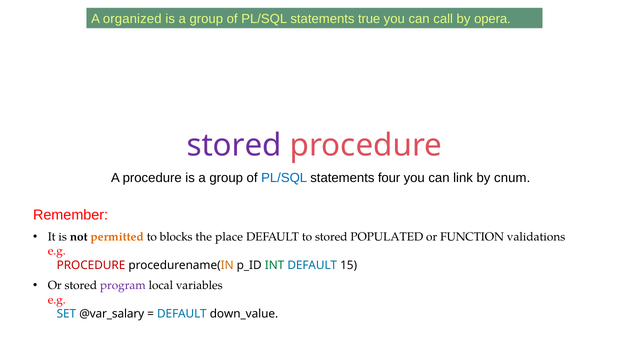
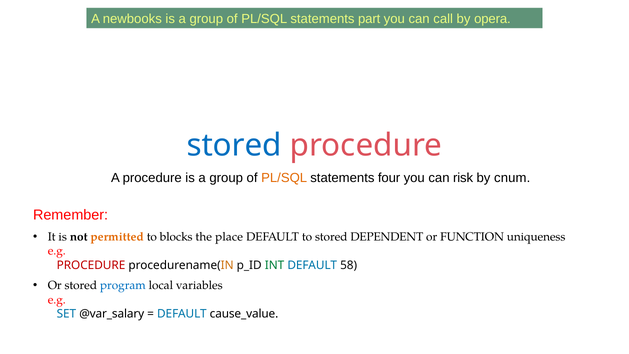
organized: organized -> newbooks
true: true -> part
stored at (234, 145) colour: purple -> blue
PL/SQL at (284, 178) colour: blue -> orange
link: link -> risk
POPULATED: POPULATED -> DEPENDENT
validations: validations -> uniqueness
15: 15 -> 58
program colour: purple -> blue
down_value: down_value -> cause_value
